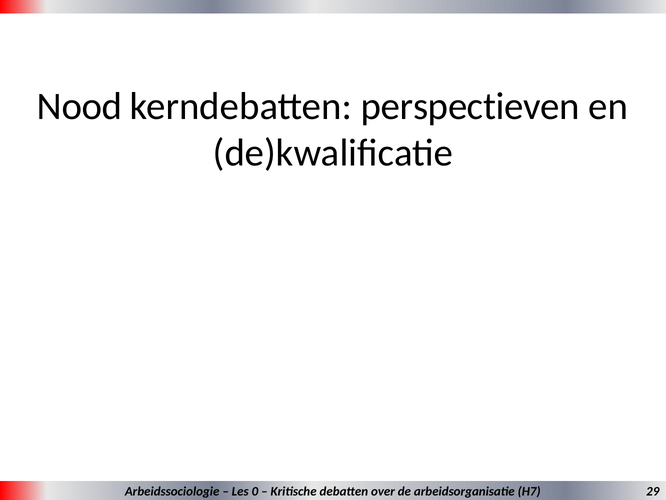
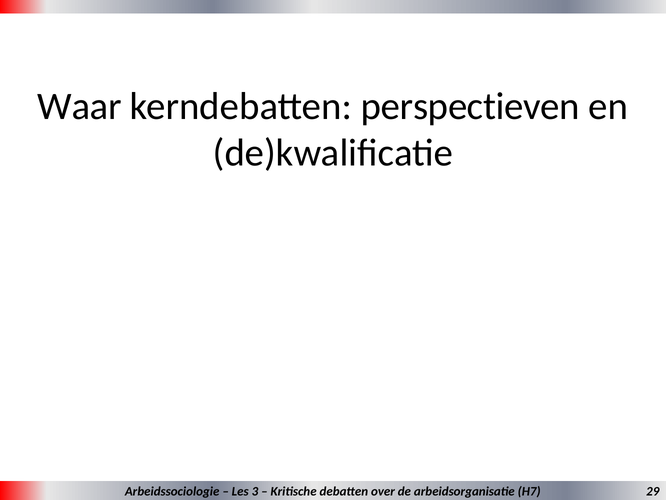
Nood: Nood -> Waar
0: 0 -> 3
